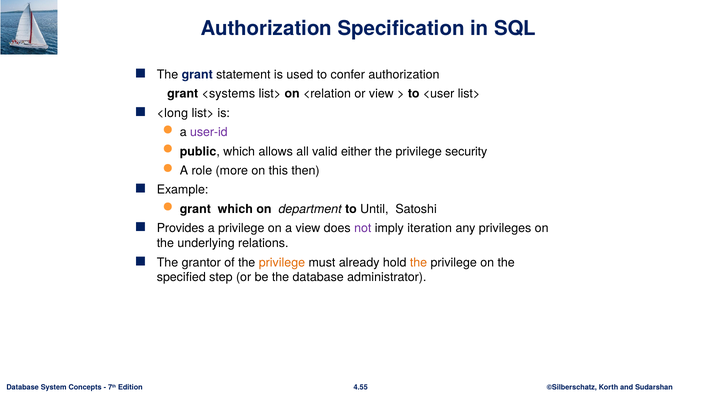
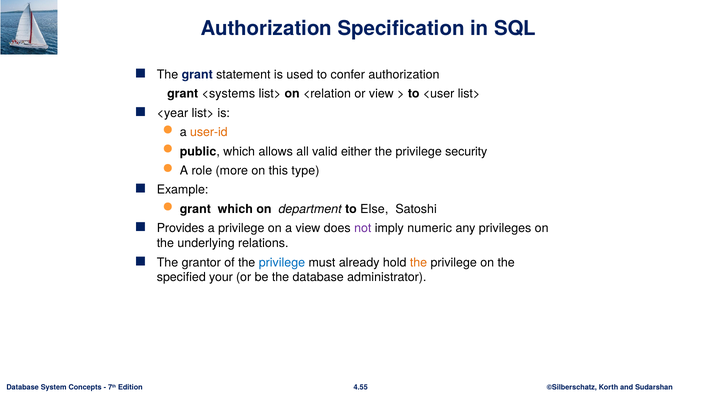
<long: <long -> <year
user-id colour: purple -> orange
then: then -> type
Until: Until -> Else
iteration: iteration -> numeric
privilege at (282, 263) colour: orange -> blue
step: step -> your
